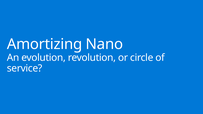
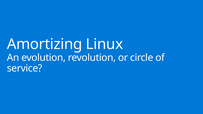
Nano: Nano -> Linux
